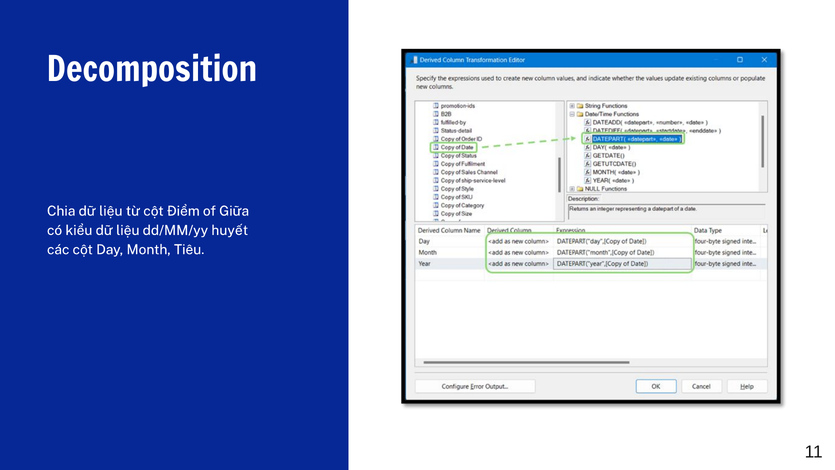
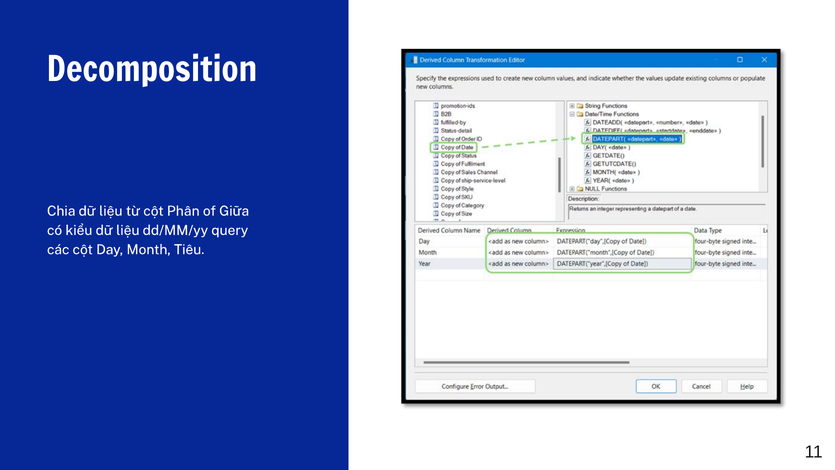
Điểm: Điểm -> Phân
huyết: huyết -> query
